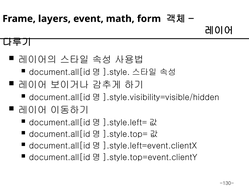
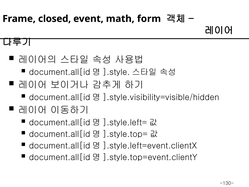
layers: layers -> closed
